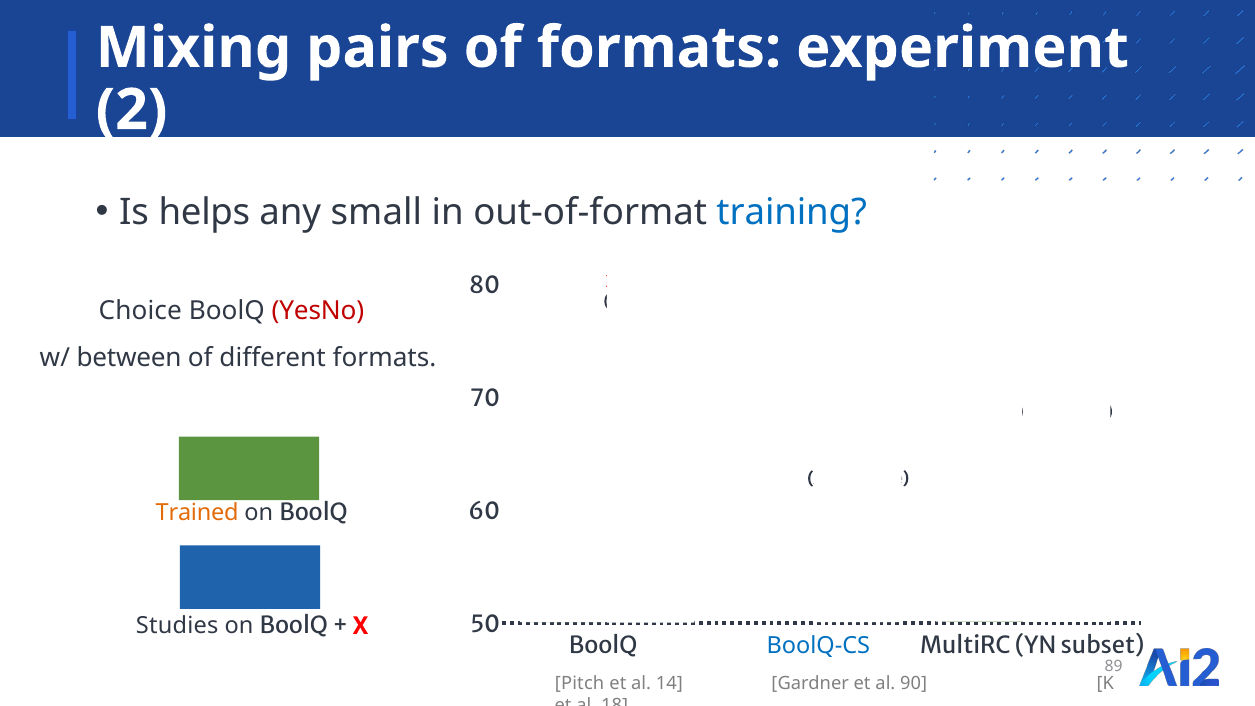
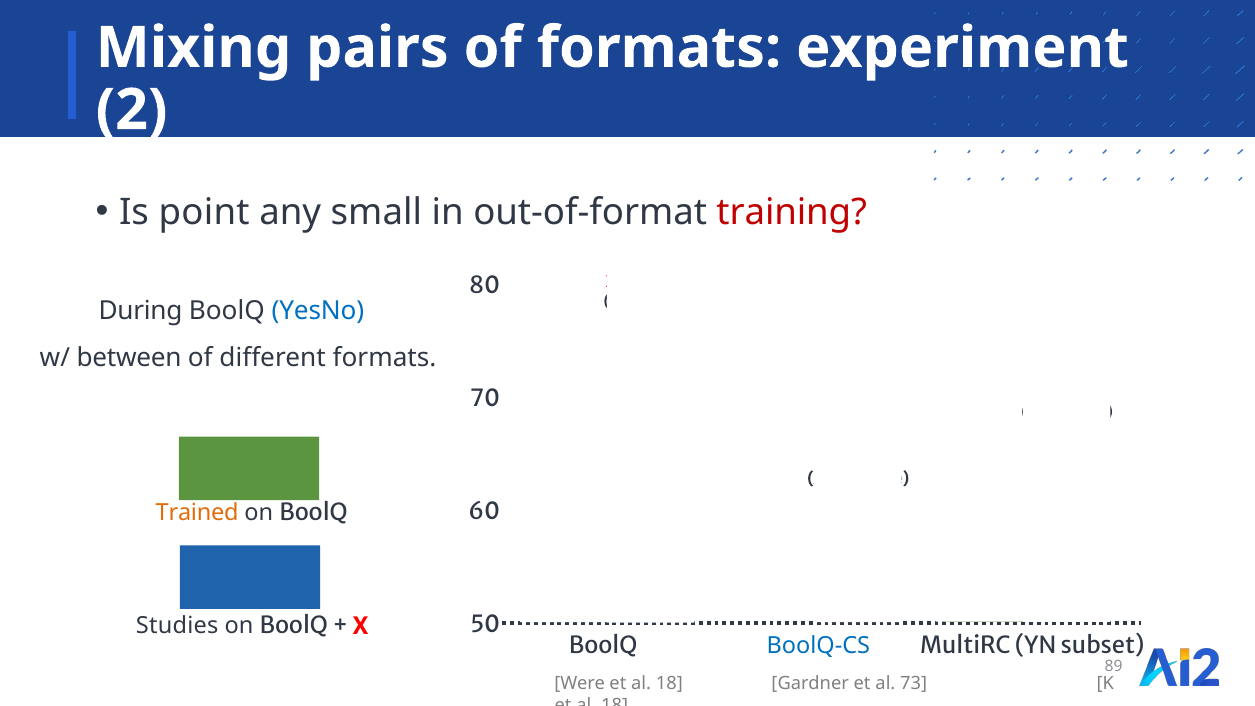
helps: helps -> point
training colour: blue -> red
Choice: Choice -> During
YesNo colour: red -> blue
Pitch: Pitch -> Were
14 at (669, 683): 14 -> 18
90: 90 -> 73
